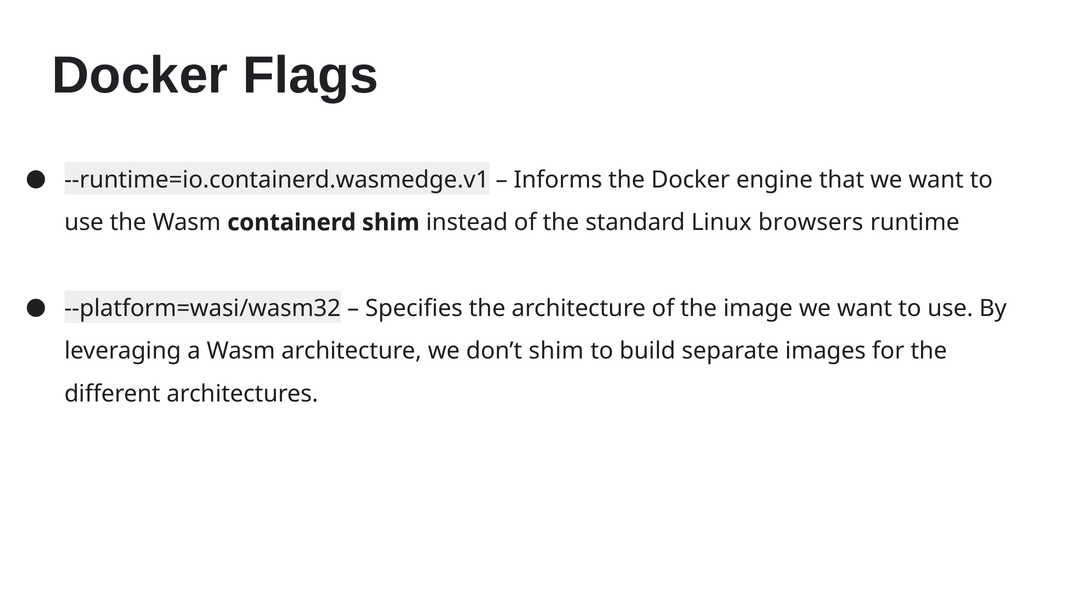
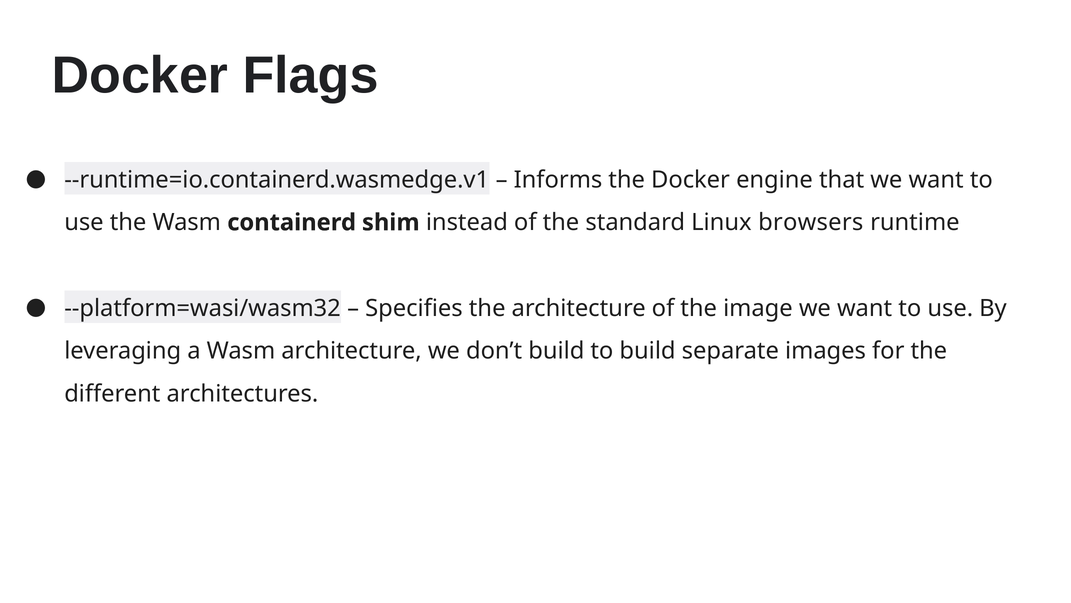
don’t shim: shim -> build
